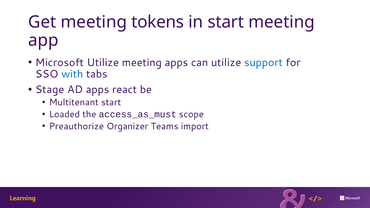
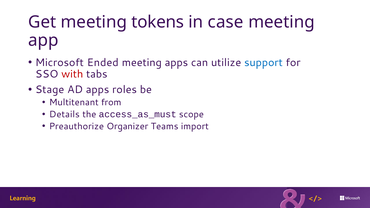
in start: start -> case
Microsoft Utilize: Utilize -> Ended
with colour: blue -> red
react: react -> roles
Multitenant start: start -> from
Loaded: Loaded -> Details
